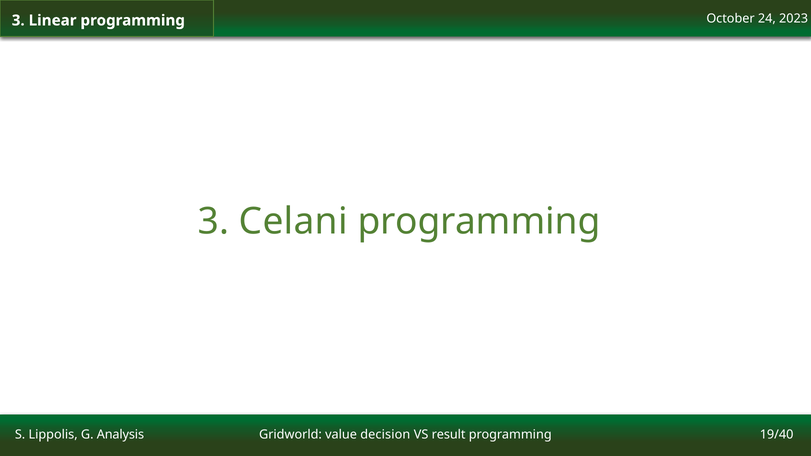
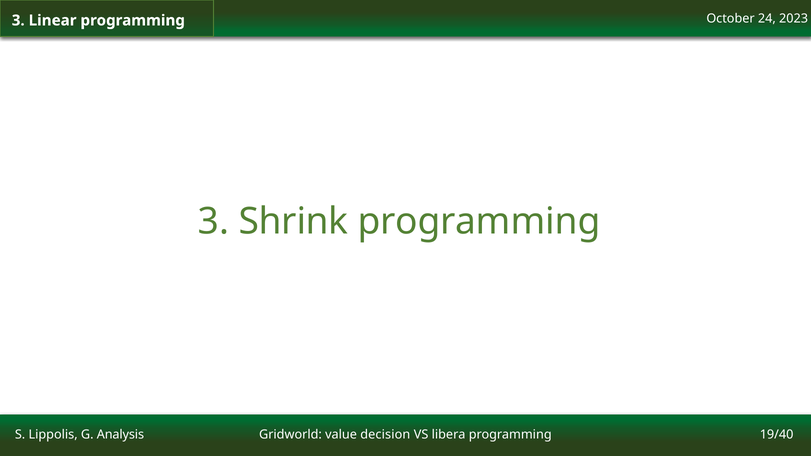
Celani: Celani -> Shrink
result: result -> libera
